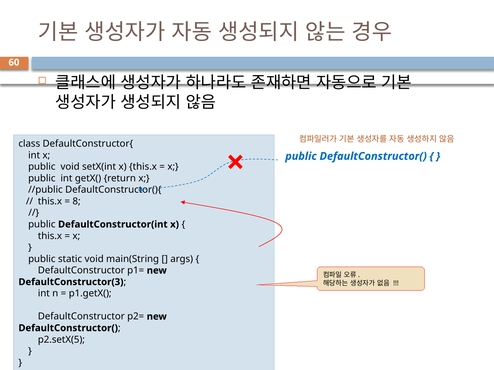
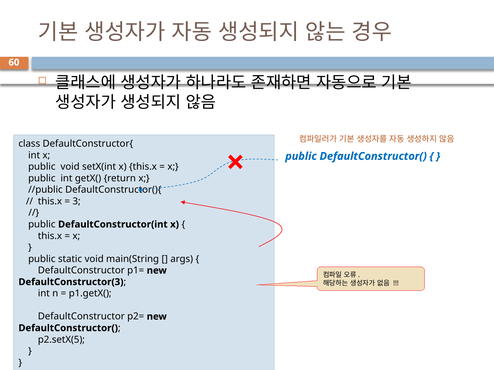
8: 8 -> 3
